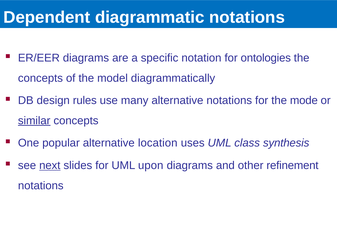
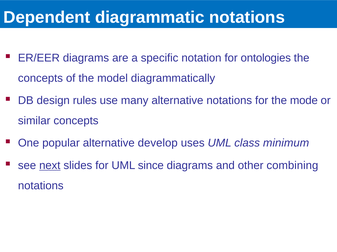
similar underline: present -> none
location: location -> develop
synthesis: synthesis -> minimum
upon: upon -> since
refinement: refinement -> combining
